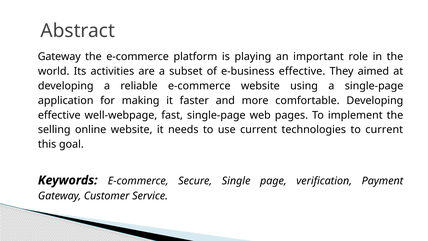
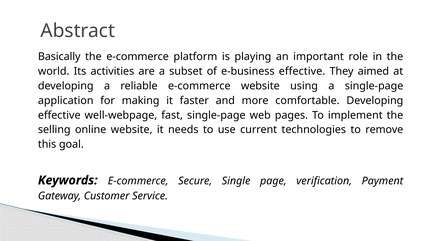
Gateway at (59, 57): Gateway -> Basically
to current: current -> remove
